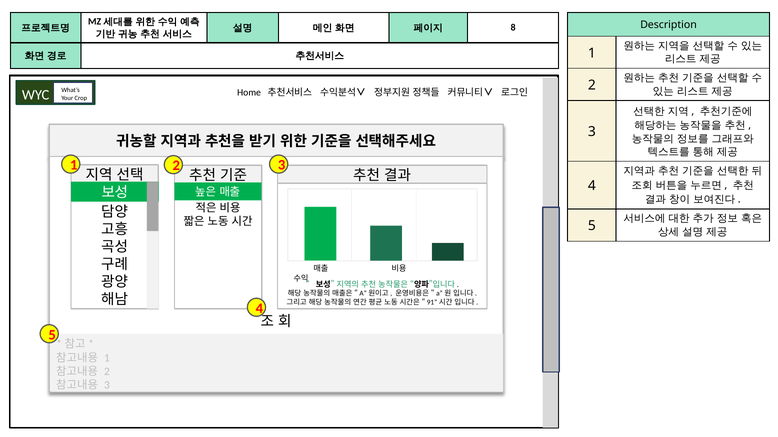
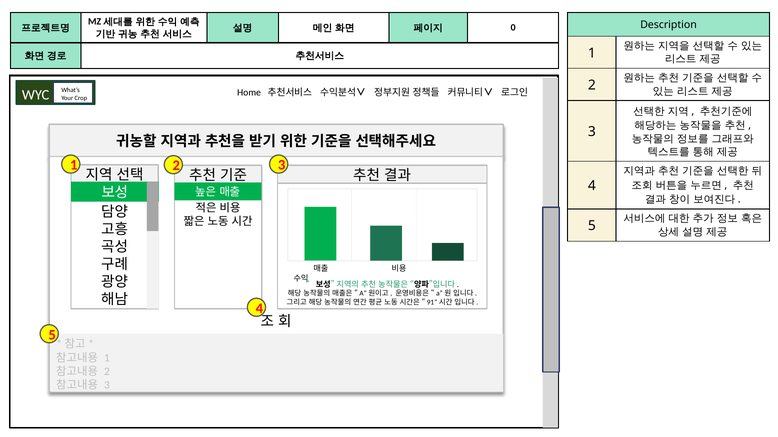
8: 8 -> 0
